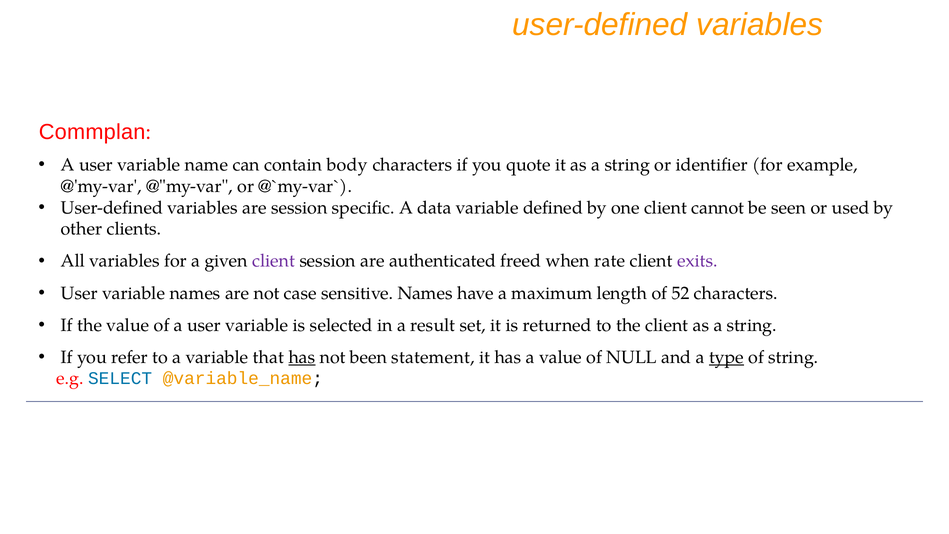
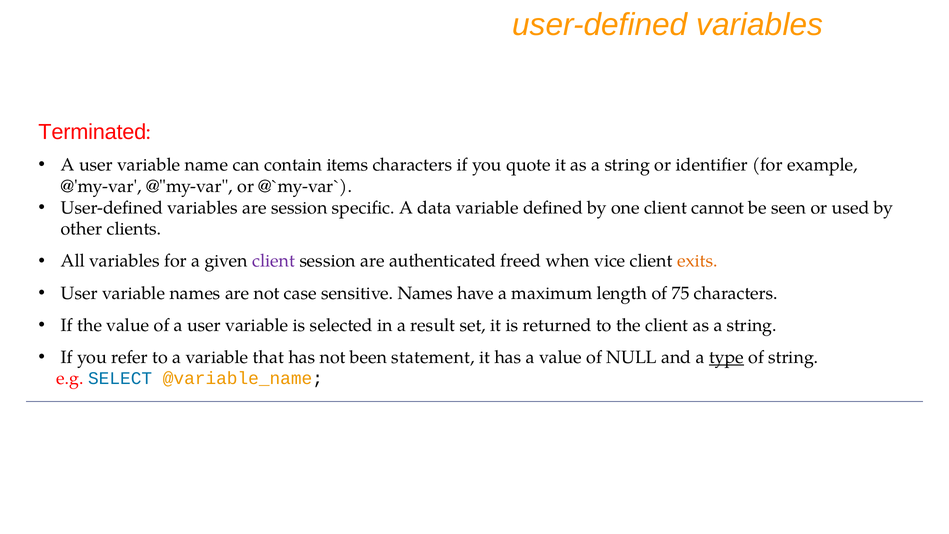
Commplan: Commplan -> Terminated
body: body -> items
rate: rate -> vice
exits colour: purple -> orange
52: 52 -> 75
has at (302, 357) underline: present -> none
